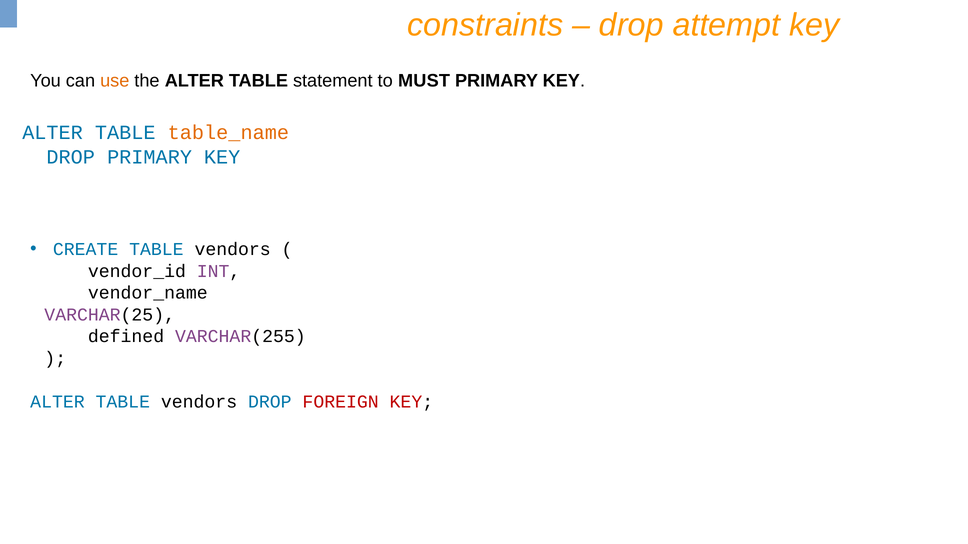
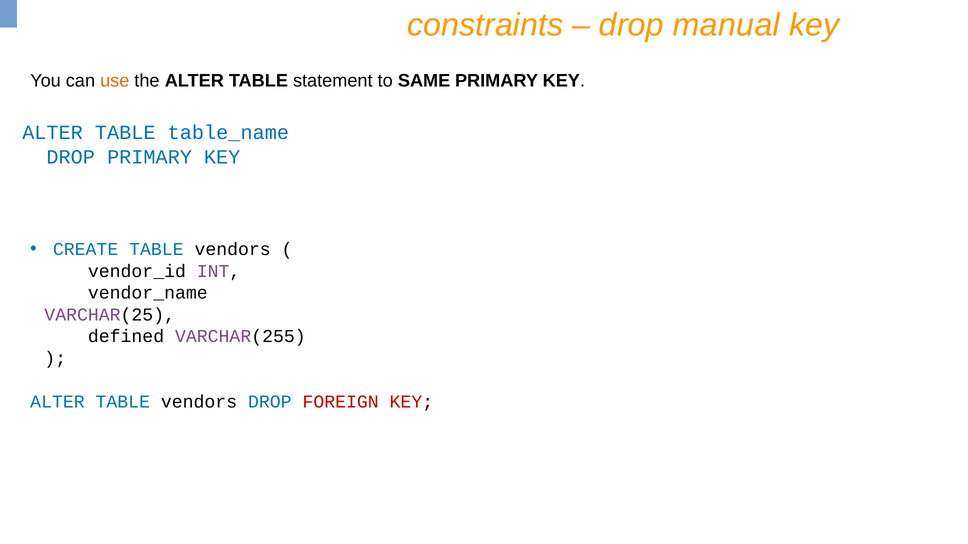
attempt: attempt -> manual
MUST: MUST -> SAME
table_name colour: orange -> blue
